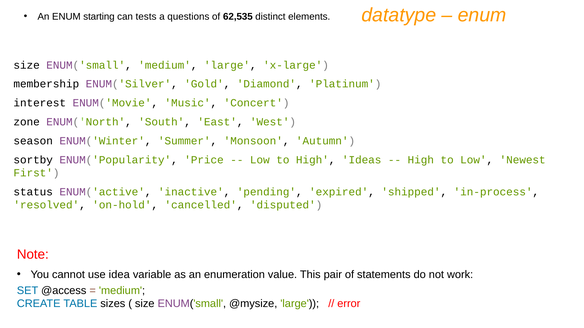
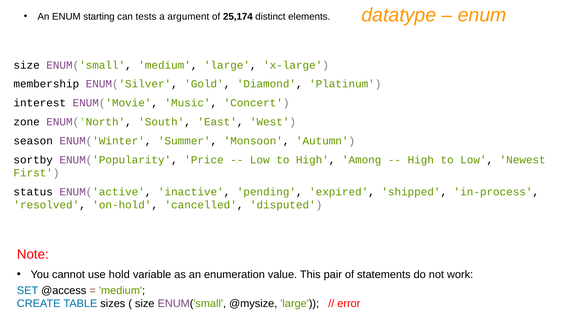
questions: questions -> argument
62,535: 62,535 -> 25,174
Ideas: Ideas -> Among
idea: idea -> hold
